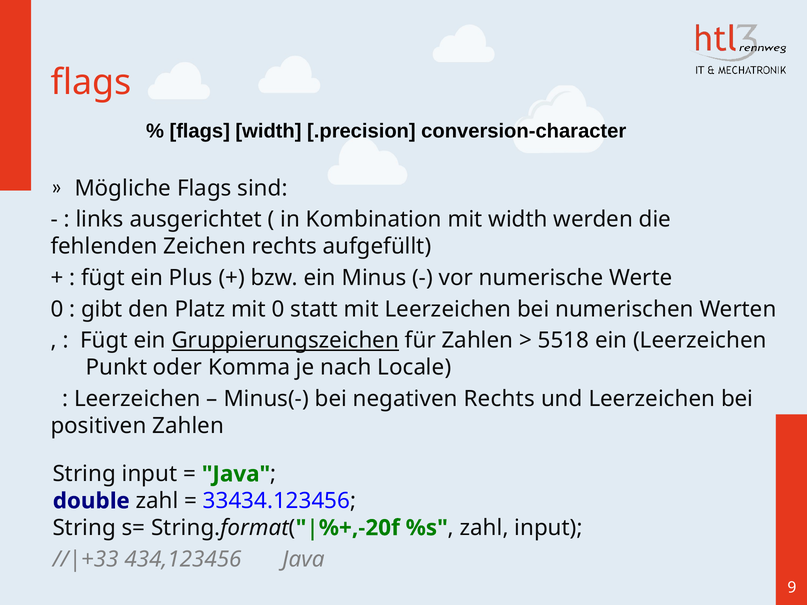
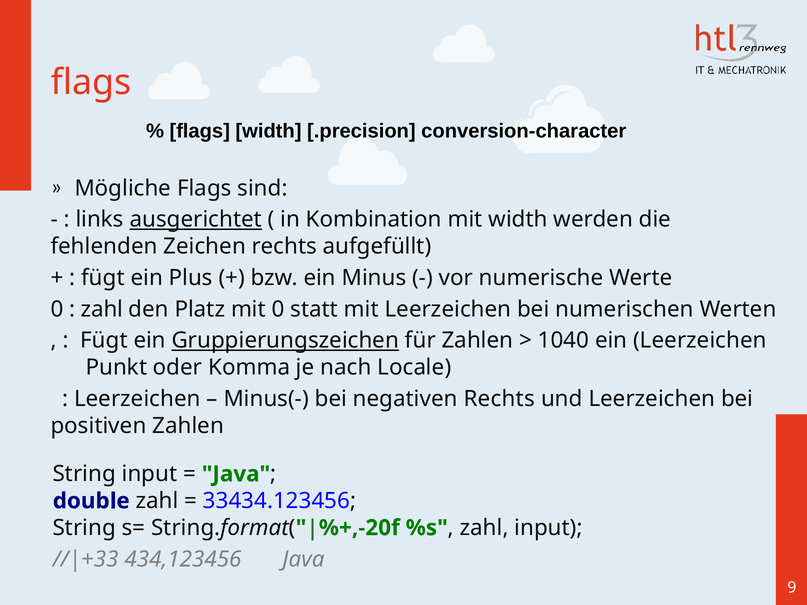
ausgerichtet underline: none -> present
gibt at (102, 309): gibt -> zahl
5518: 5518 -> 1040
